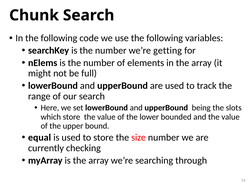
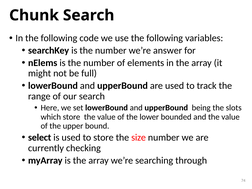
getting: getting -> answer
equal: equal -> select
